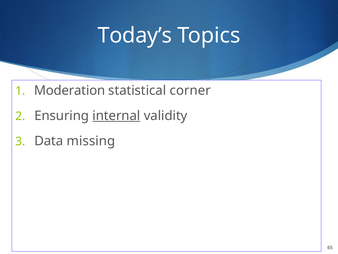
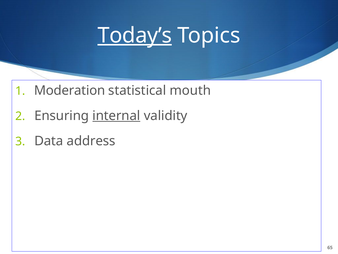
Today’s underline: none -> present
corner: corner -> mouth
missing: missing -> address
